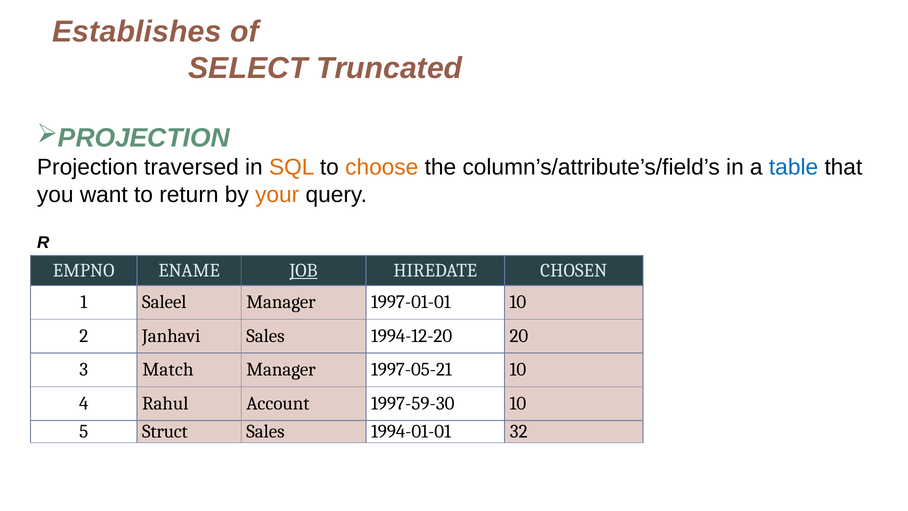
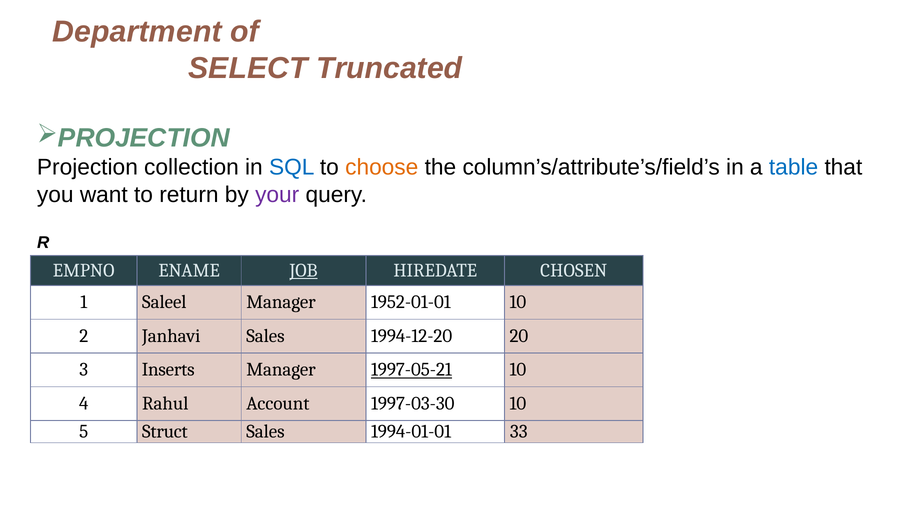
Establishes: Establishes -> Department
traversed: traversed -> collection
SQL colour: orange -> blue
your colour: orange -> purple
1997-01-01: 1997-01-01 -> 1952-01-01
Match: Match -> Inserts
1997-05-21 underline: none -> present
1997-59-30: 1997-59-30 -> 1997-03-30
32: 32 -> 33
